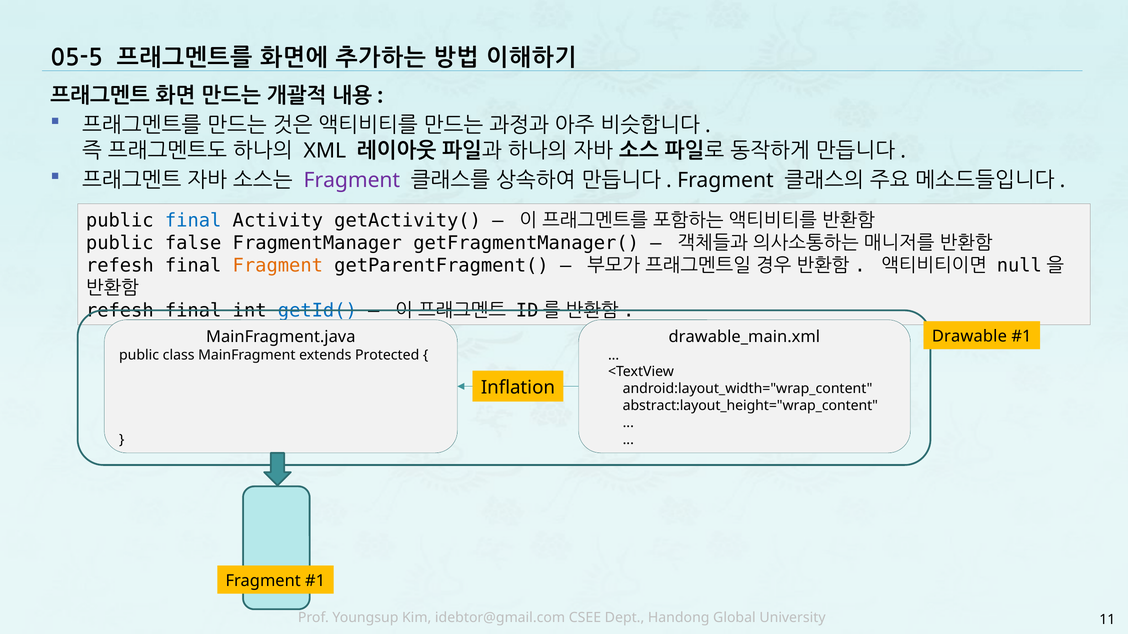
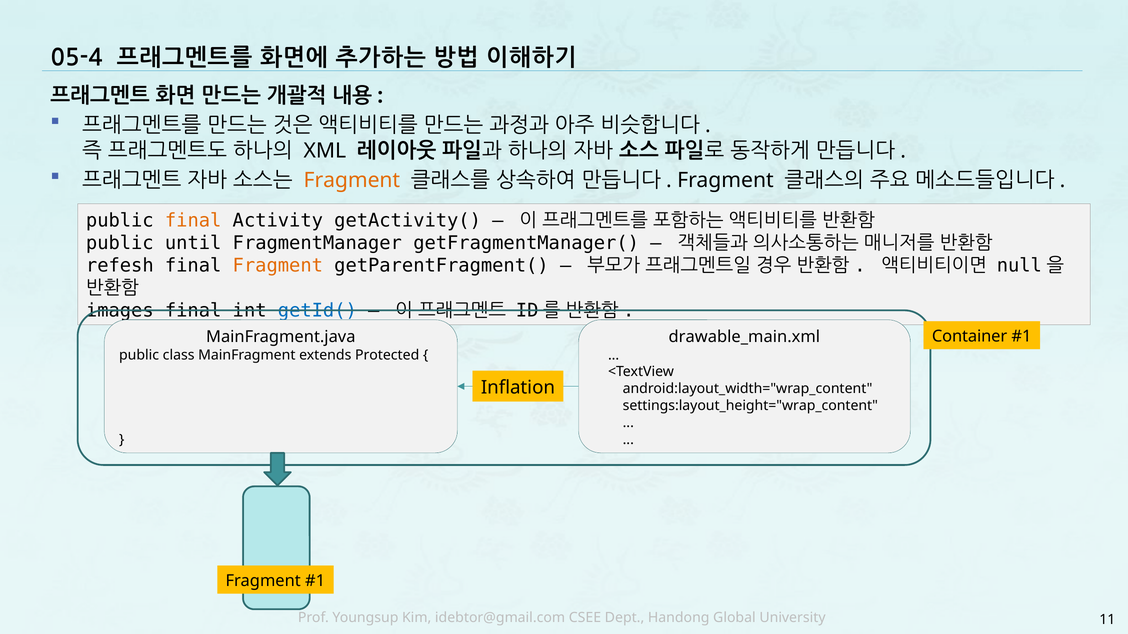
05-5: 05-5 -> 05-4
Fragment at (352, 180) colour: purple -> orange
final at (193, 221) colour: blue -> orange
false: false -> until
refesh at (120, 311): refesh -> images
Drawable: Drawable -> Container
abstract:layout_height="wrap_content: abstract:layout_height="wrap_content -> settings:layout_height="wrap_content
